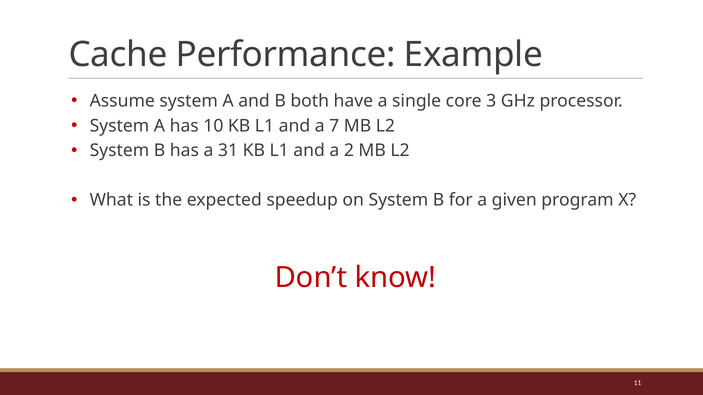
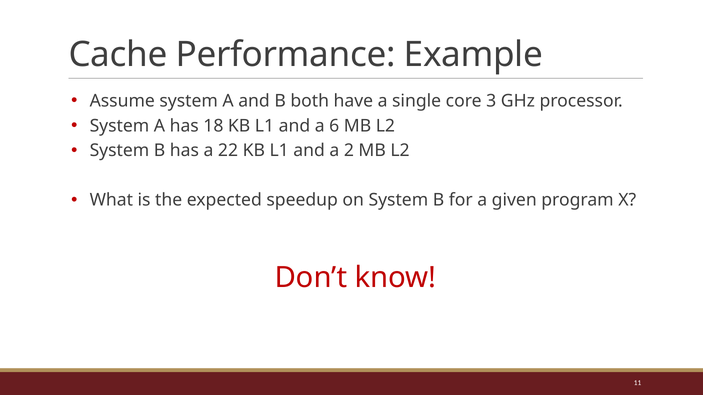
10: 10 -> 18
7: 7 -> 6
31: 31 -> 22
